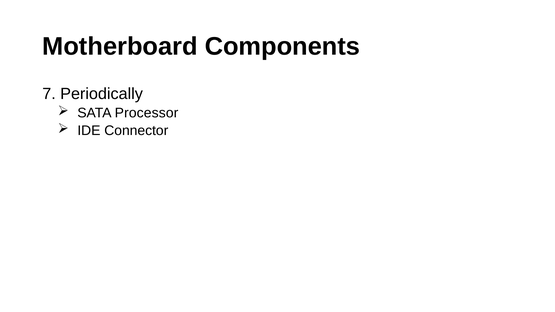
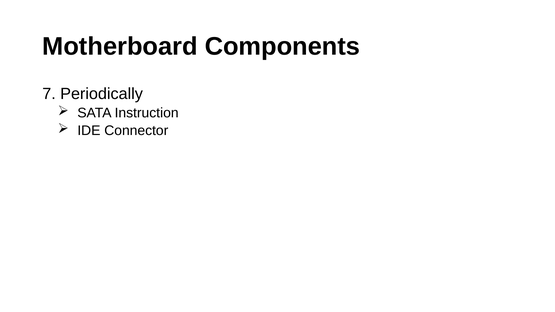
Processor: Processor -> Instruction
